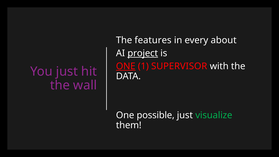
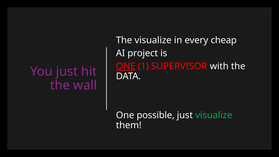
The features: features -> visualize
about: about -> cheap
project underline: present -> none
